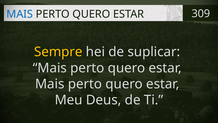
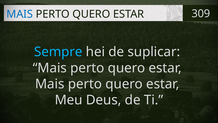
Sempre colour: yellow -> light blue
